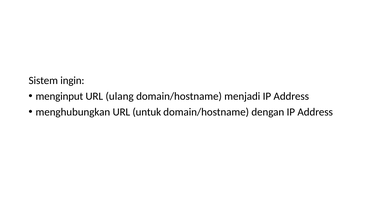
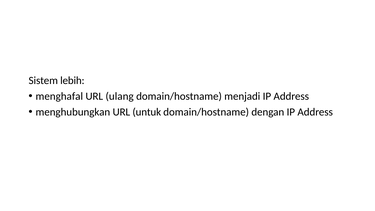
ingin: ingin -> lebih
menginput: menginput -> menghafal
